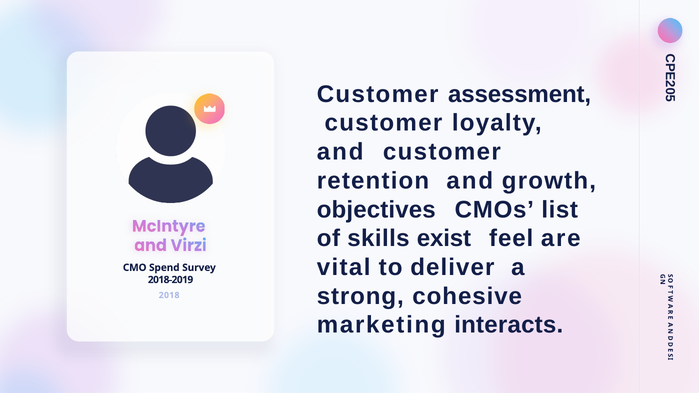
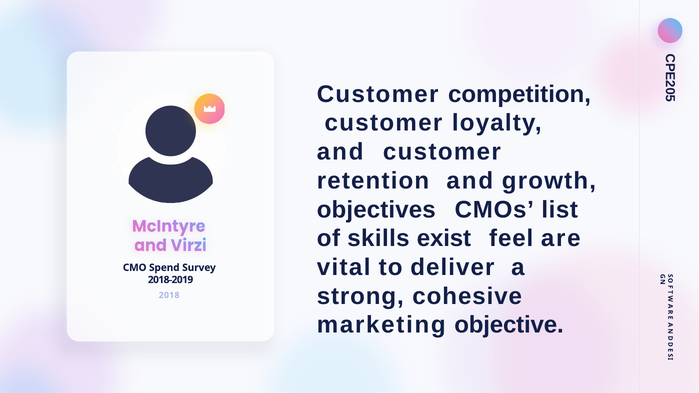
assessment: assessment -> competition
interacts: interacts -> objective
